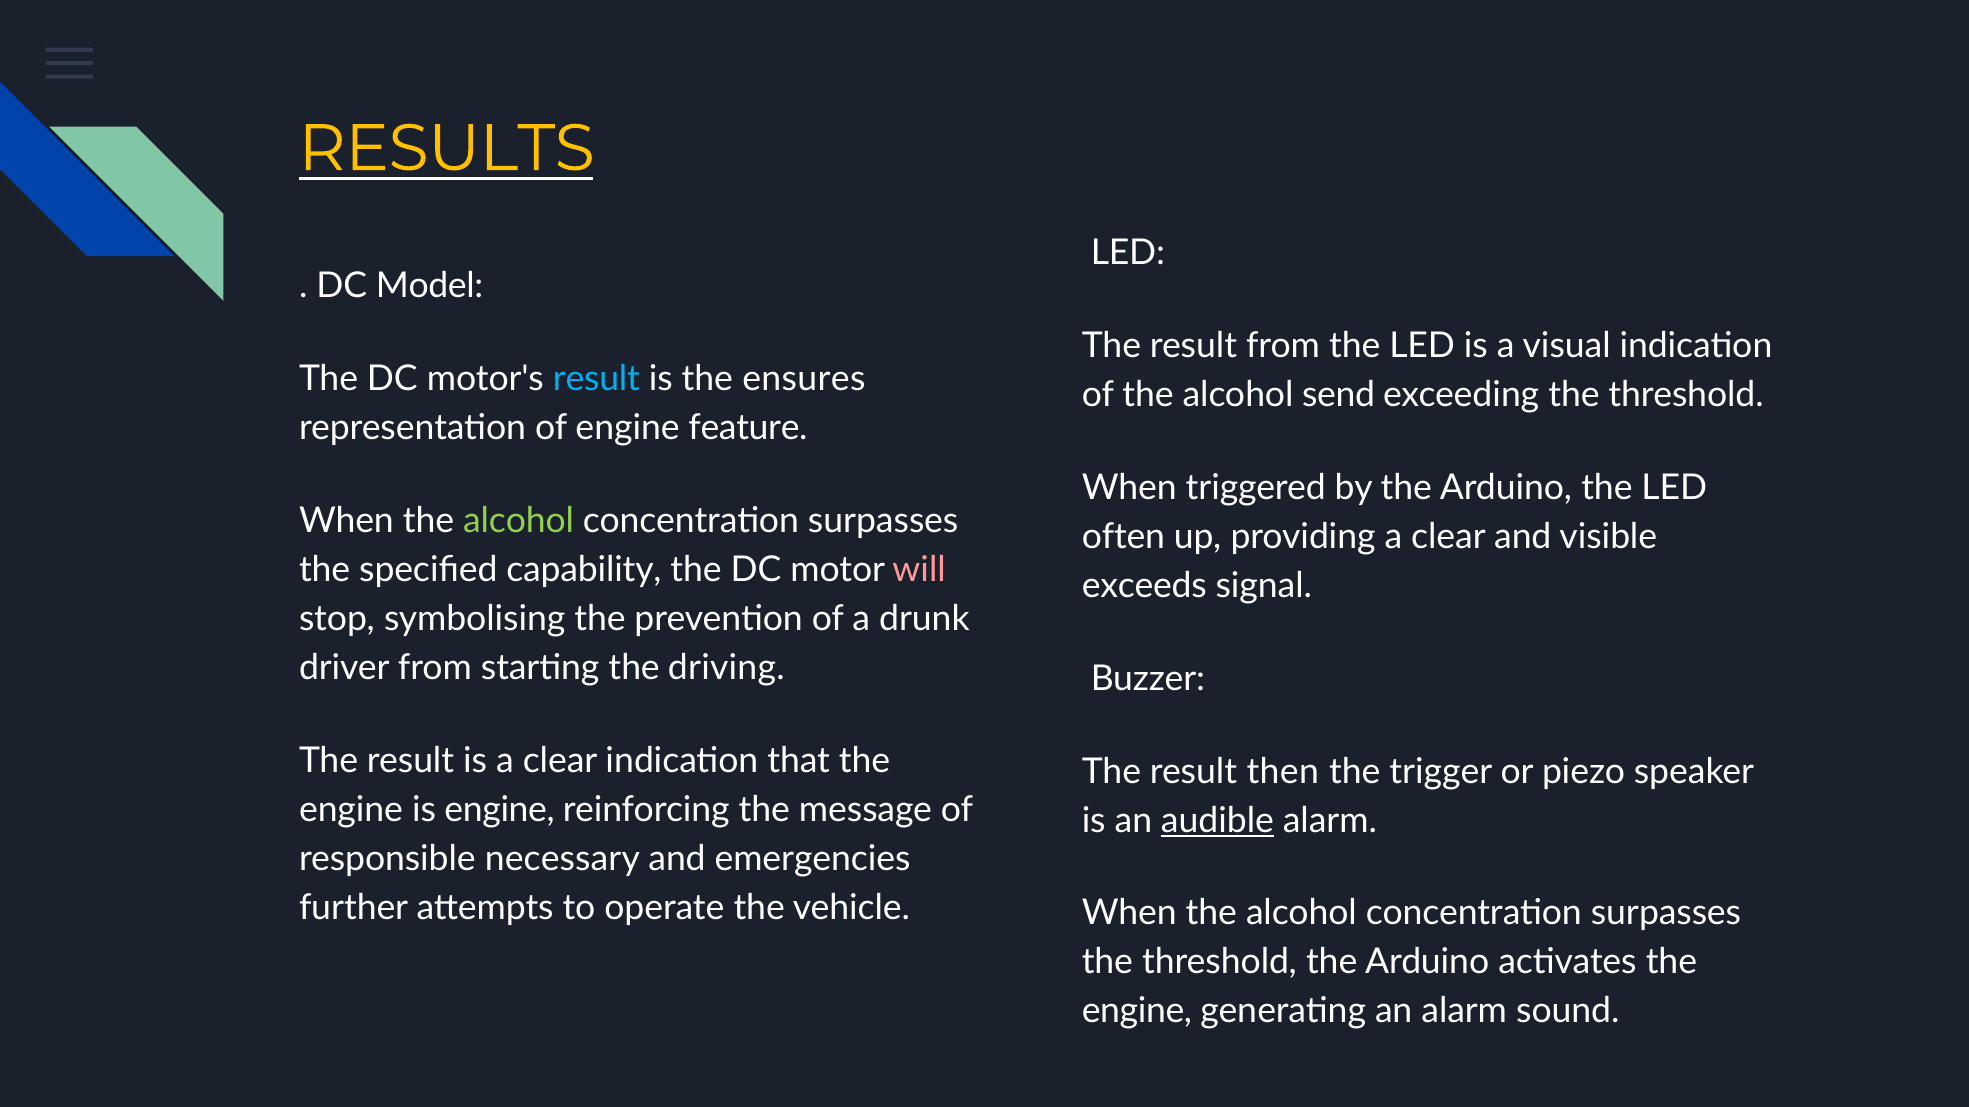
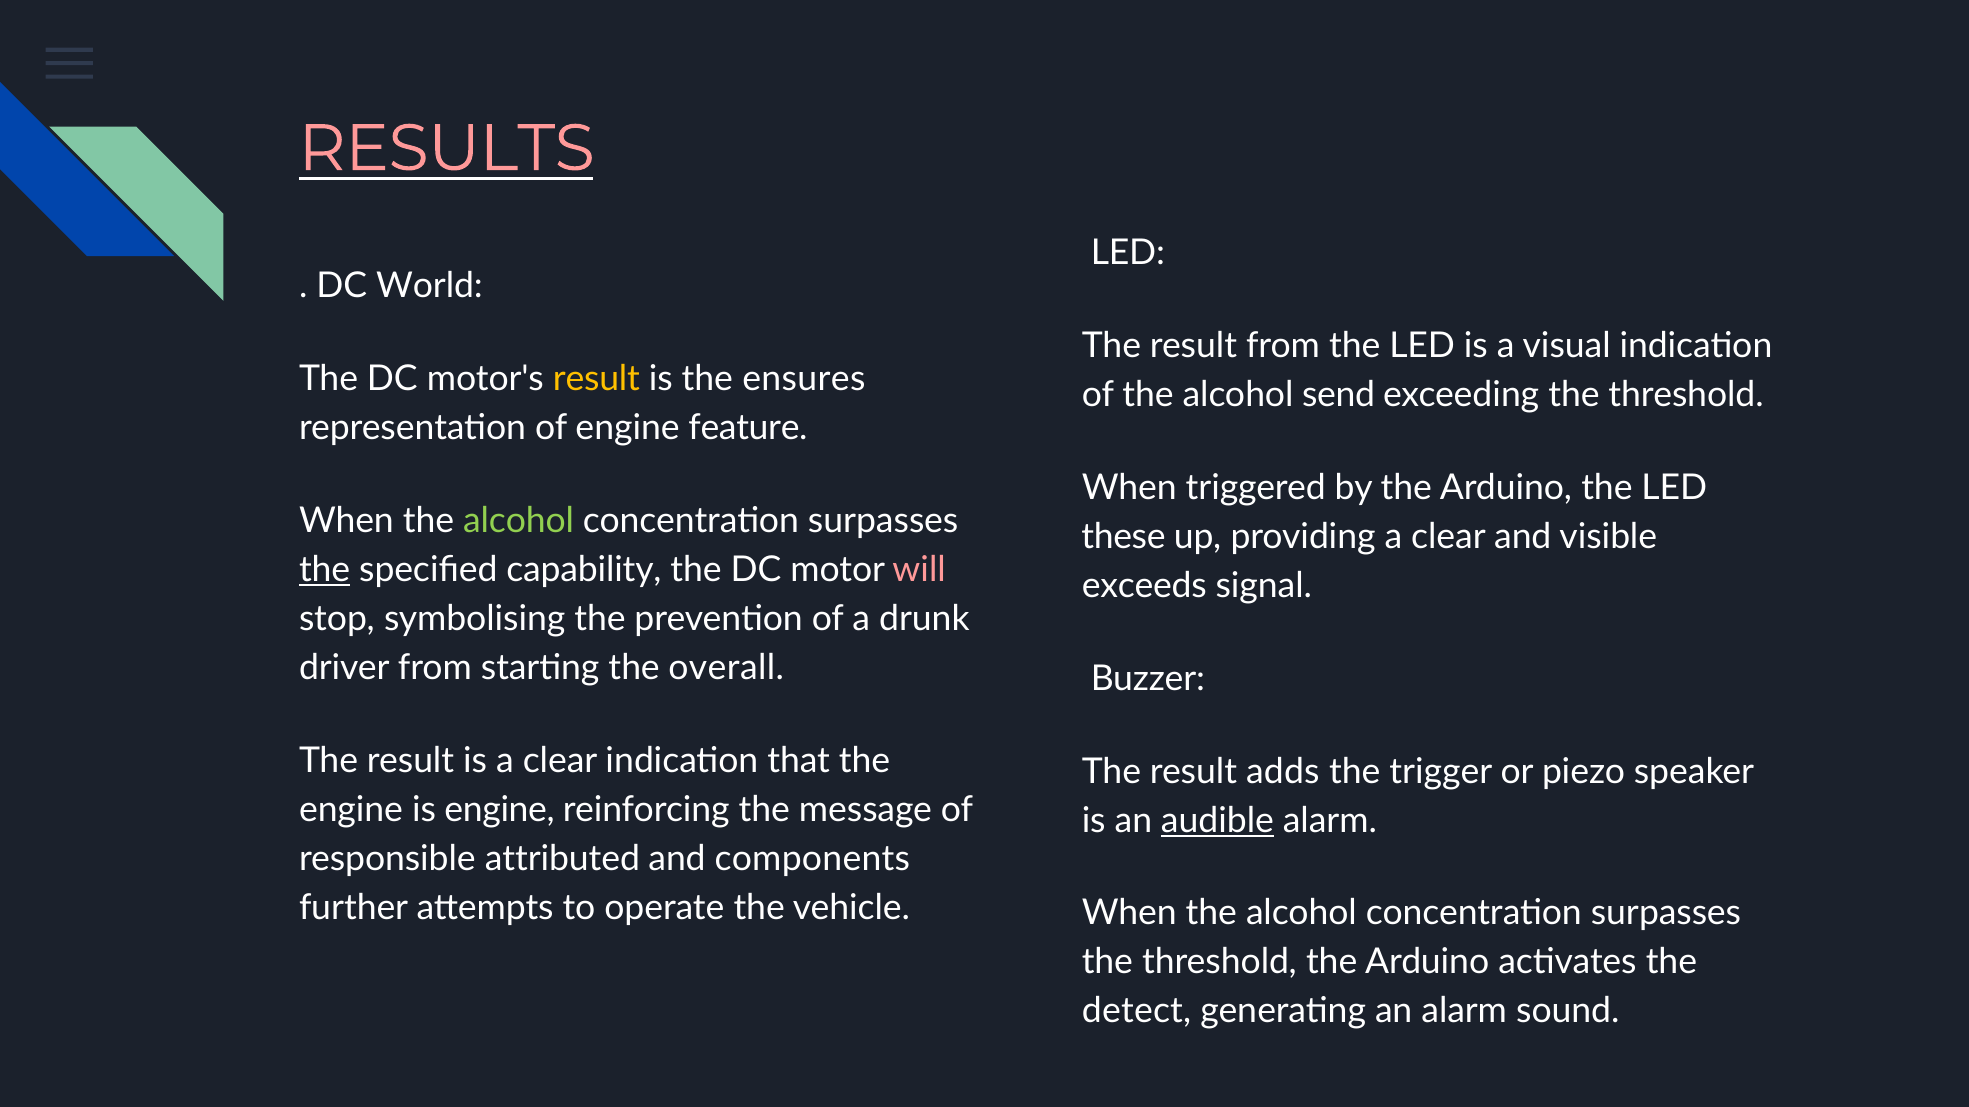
RESULTS colour: yellow -> pink
Model: Model -> World
result at (596, 379) colour: light blue -> yellow
often: often -> these
the at (325, 570) underline: none -> present
driving: driving -> overall
then: then -> adds
necessary: necessary -> attributed
emergencies: emergencies -> components
engine at (1137, 1012): engine -> detect
